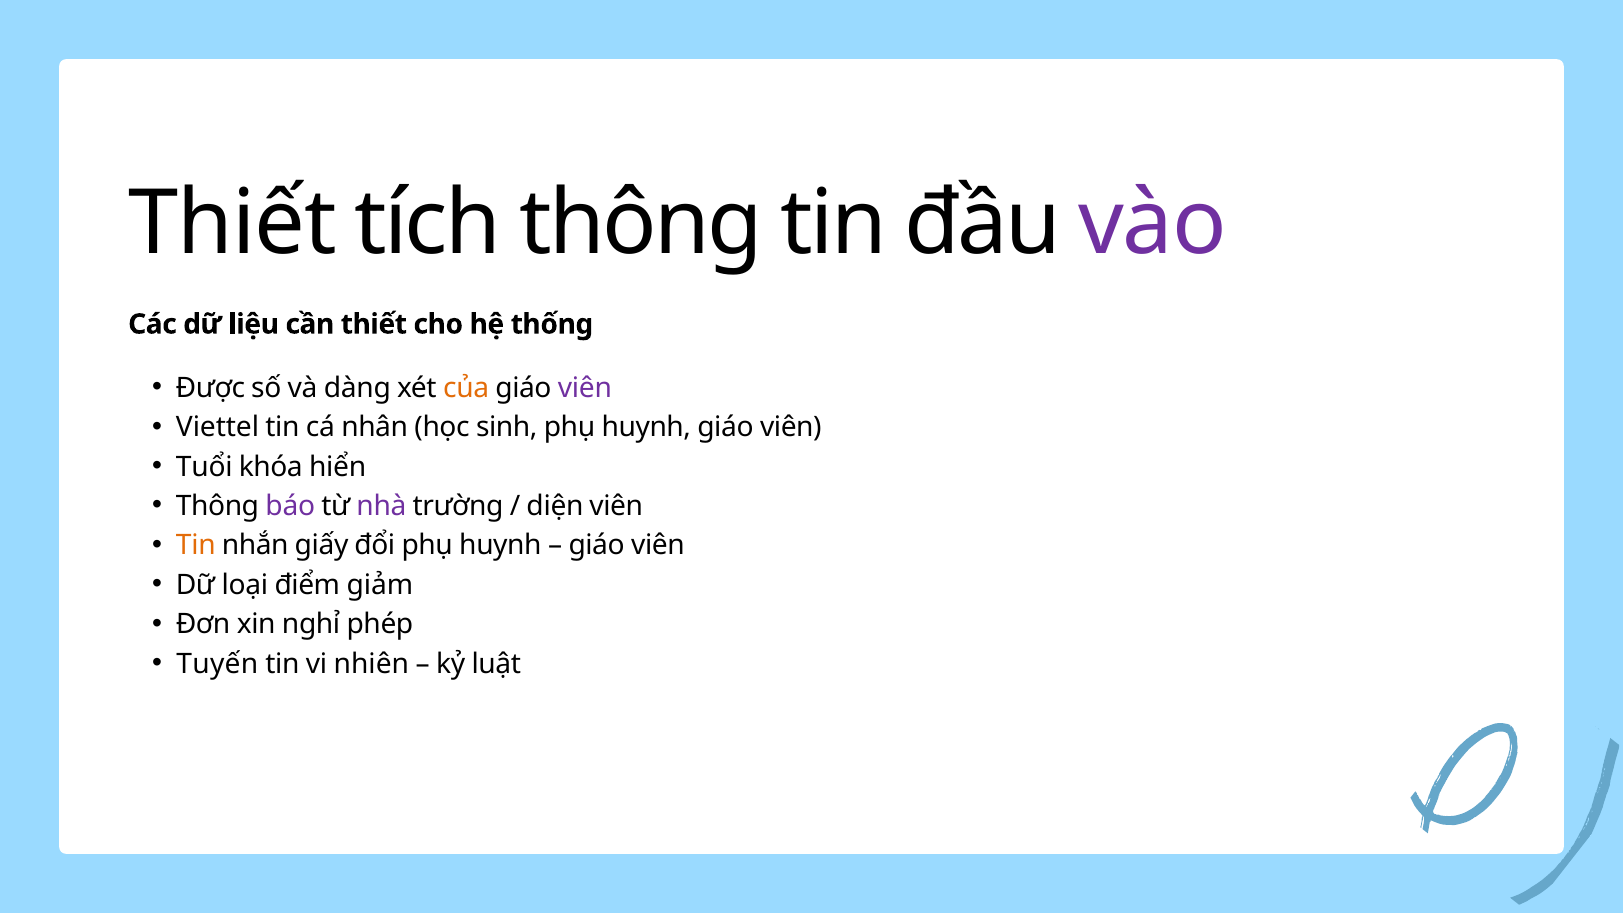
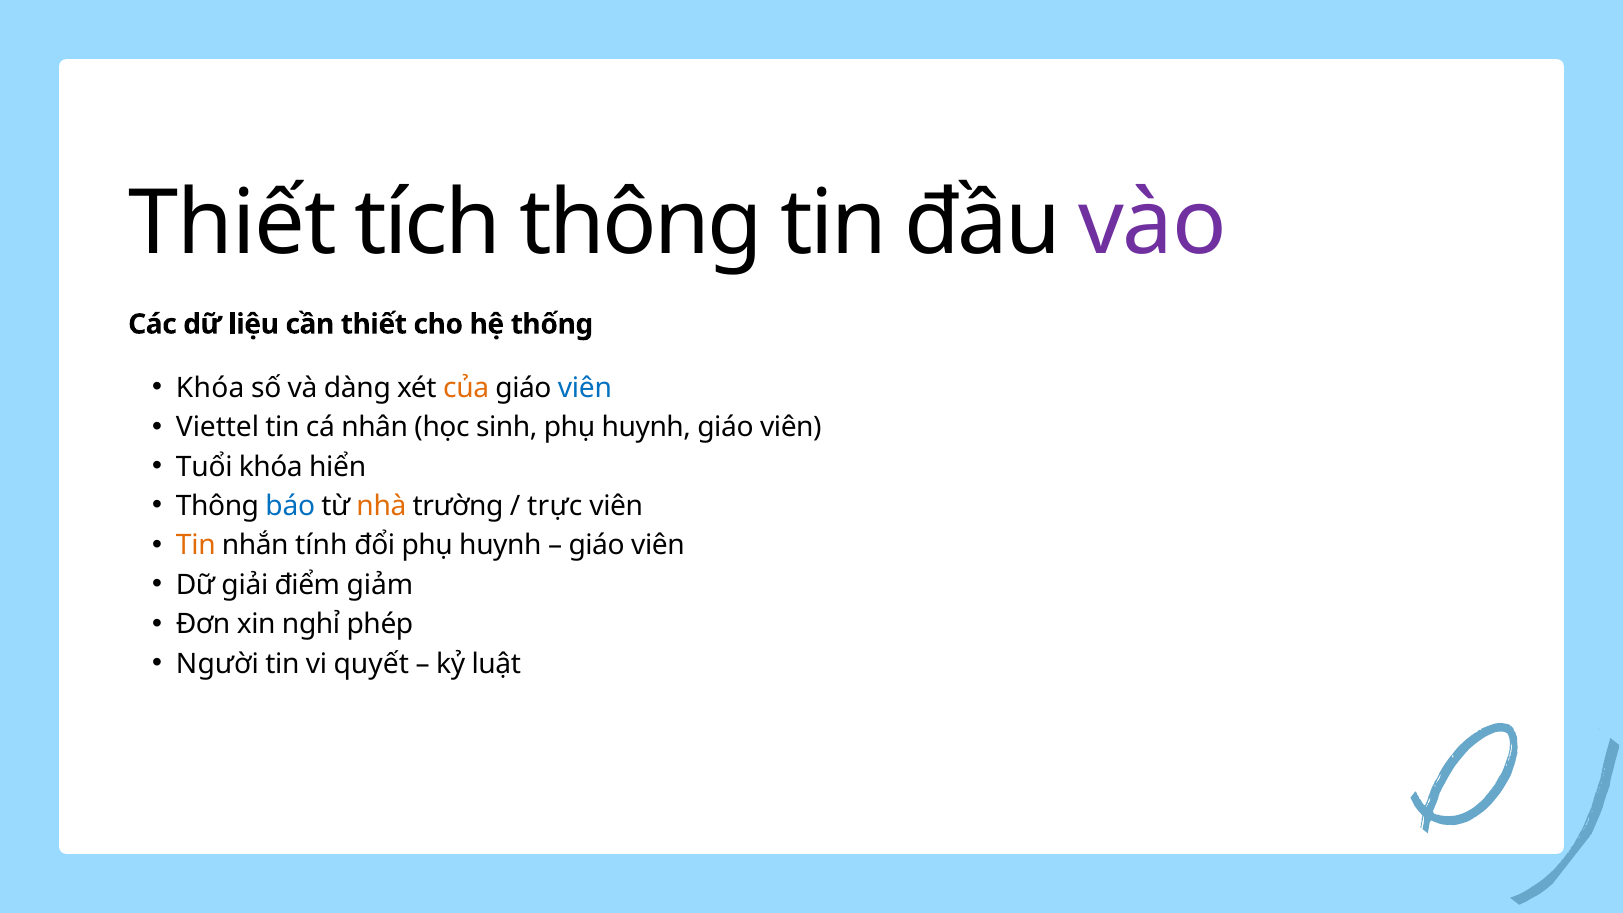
Được at (210, 388): Được -> Khóa
viên at (585, 388) colour: purple -> blue
báo colour: purple -> blue
nhà colour: purple -> orange
diện: diện -> trực
giấy: giấy -> tính
loại: loại -> giải
Tuyến: Tuyến -> Người
nhiên: nhiên -> quyết
